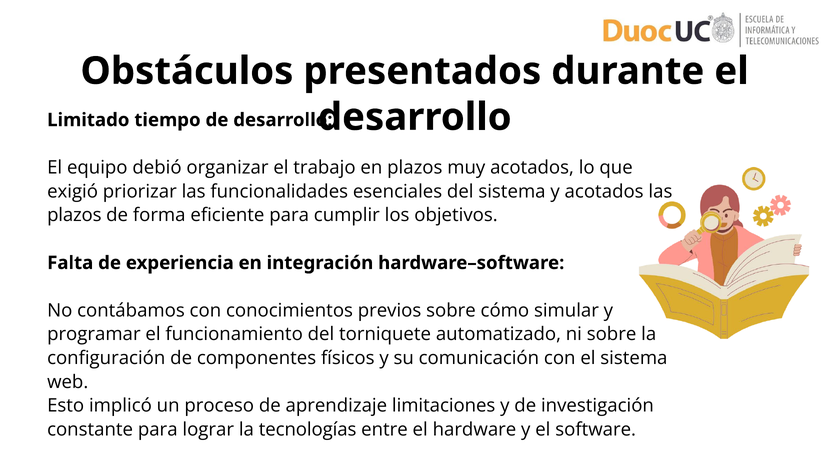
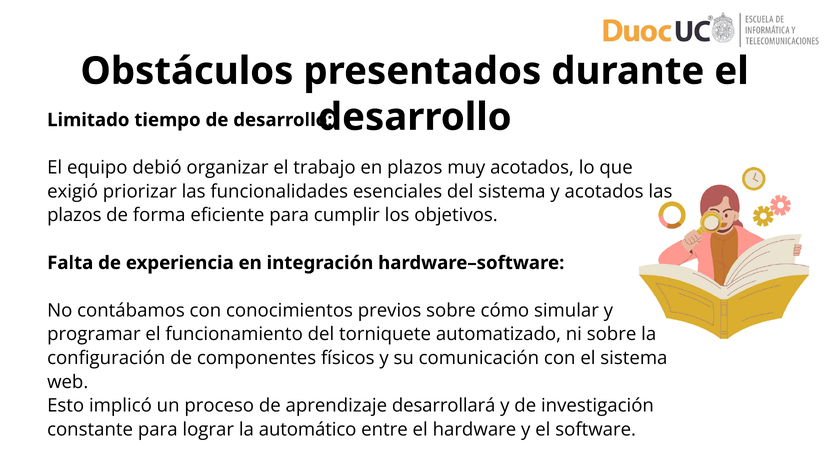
limitaciones: limitaciones -> desarrollará
tecnologías: tecnologías -> automático
